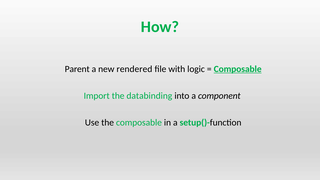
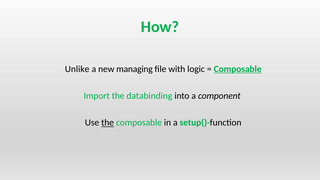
Parent: Parent -> Unlike
rendered: rendered -> managing
the at (108, 123) underline: none -> present
